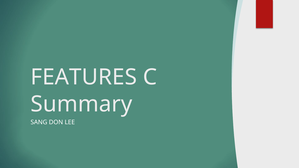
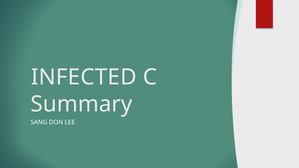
FEATURES: FEATURES -> INFECTED
